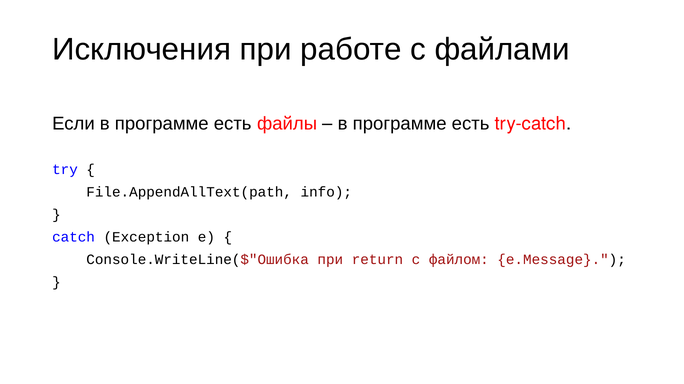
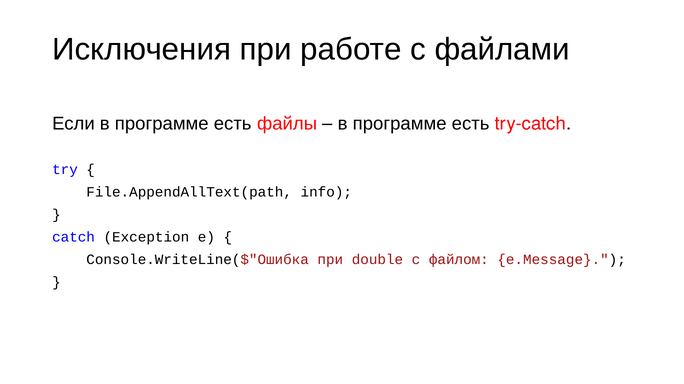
return: return -> double
